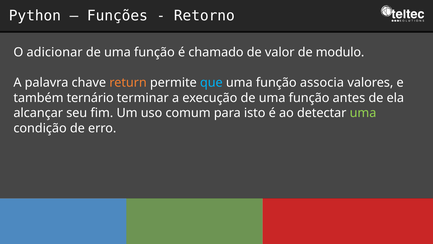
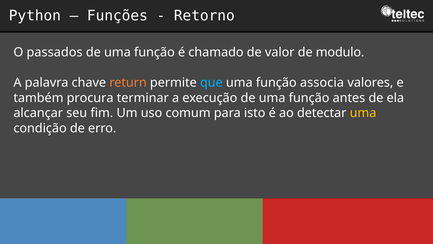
adicionar: adicionar -> passados
ternário: ternário -> procura
uma at (363, 113) colour: light green -> yellow
